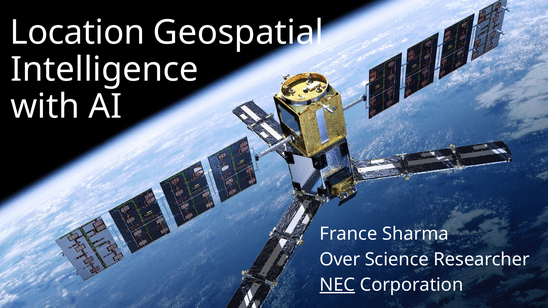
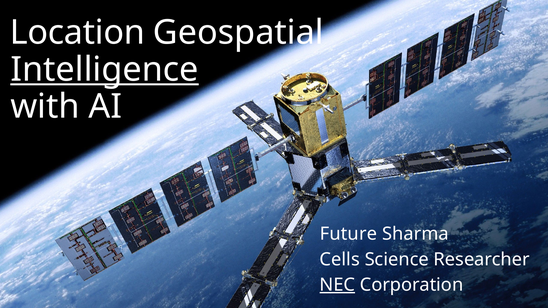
Intelligence underline: none -> present
France: France -> Future
Over: Over -> Cells
